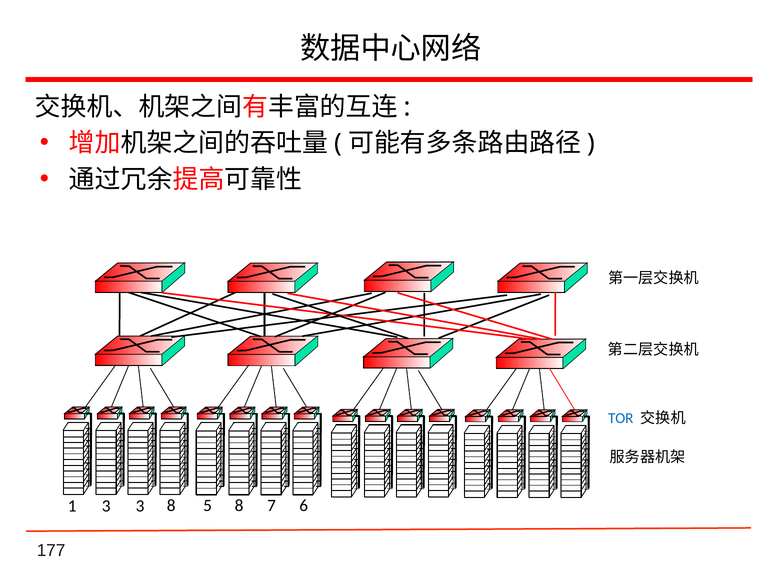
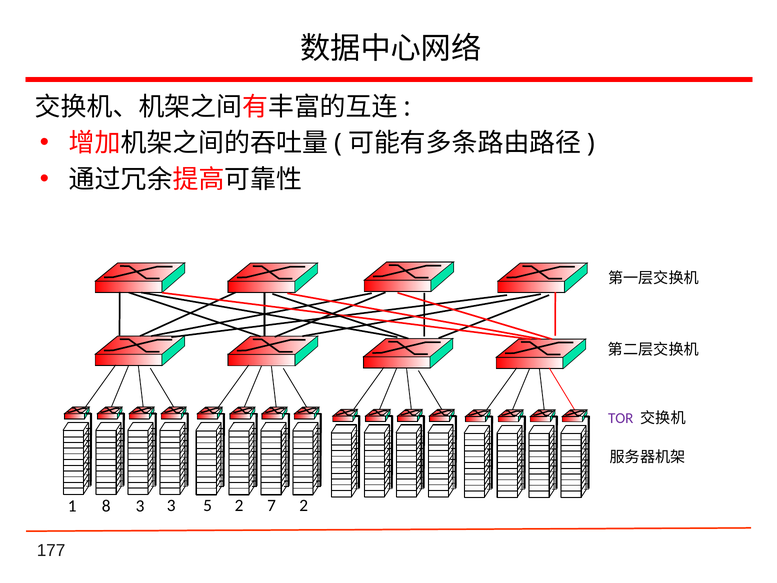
TOR colour: blue -> purple
1 3: 3 -> 8
3 8: 8 -> 3
5 8: 8 -> 2
7 6: 6 -> 2
